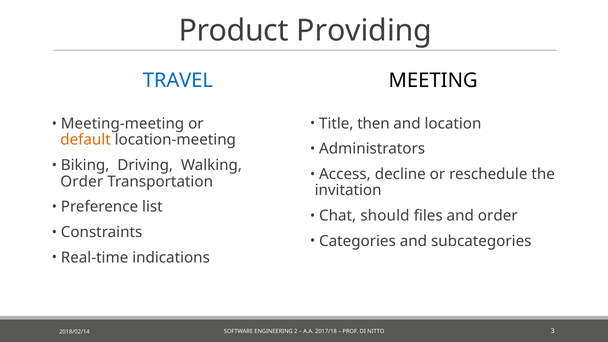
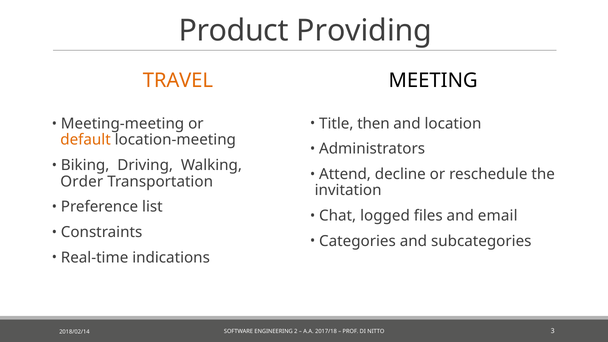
TRAVEL colour: blue -> orange
Access: Access -> Attend
should: should -> logged
and order: order -> email
